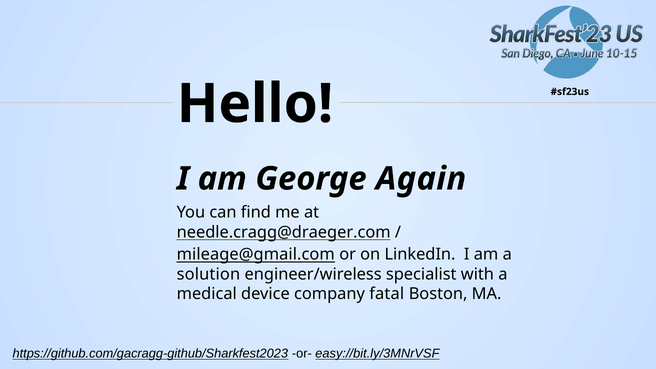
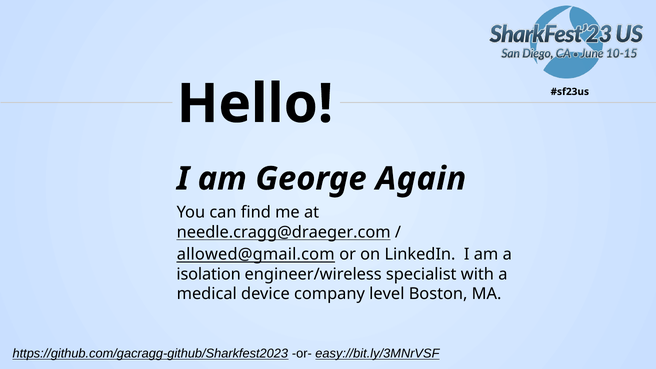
mileage@gmail.com: mileage@gmail.com -> allowed@gmail.com
solution: solution -> isolation
fatal: fatal -> level
